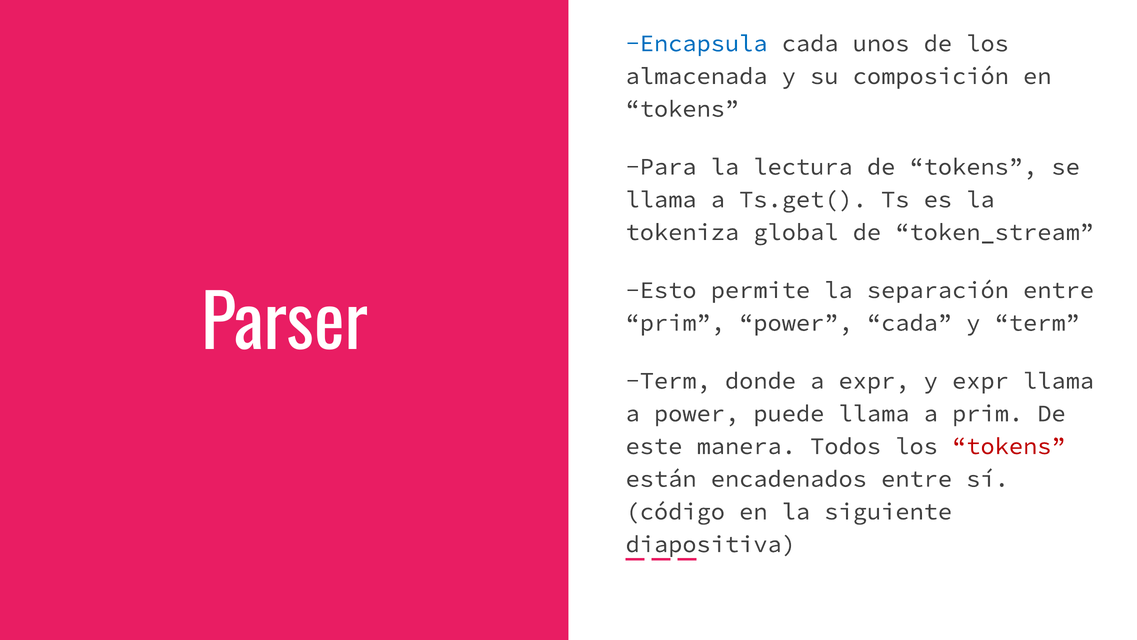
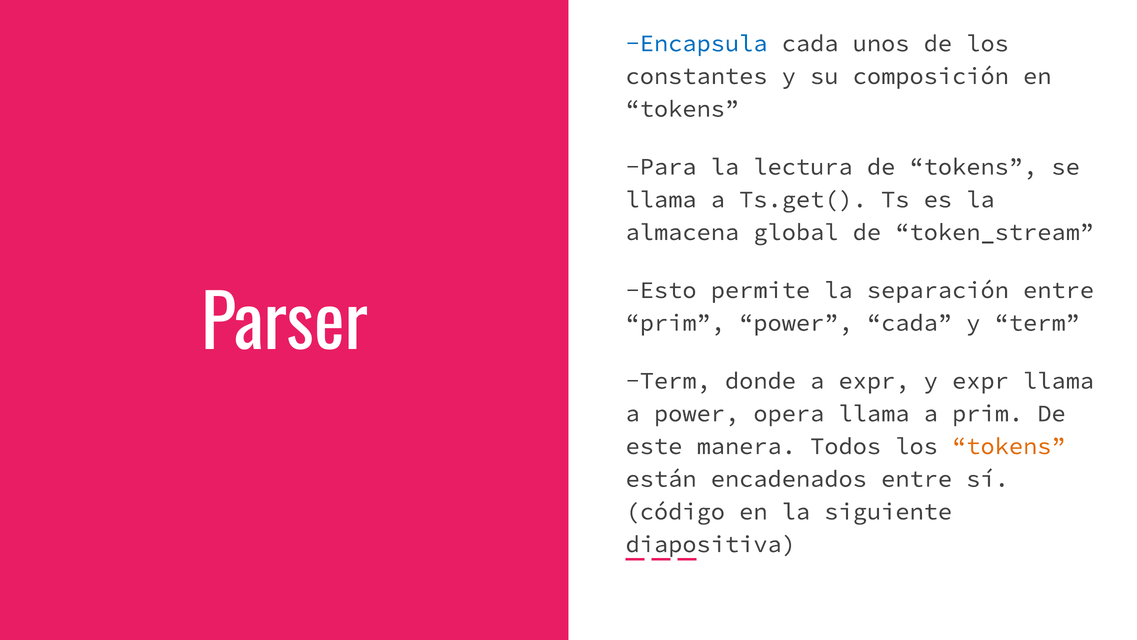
almacenada: almacenada -> constantes
tokeniza: tokeniza -> almacena
puede: puede -> opera
tokens at (1009, 446) colour: red -> orange
